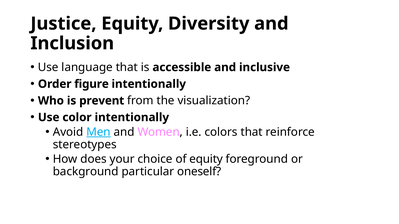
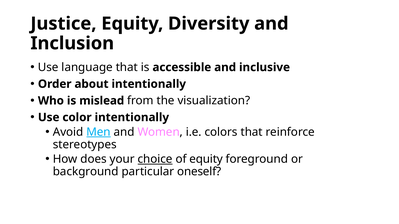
figure: figure -> about
prevent: prevent -> mislead
choice underline: none -> present
